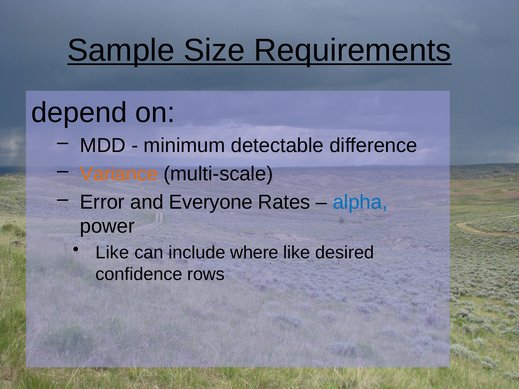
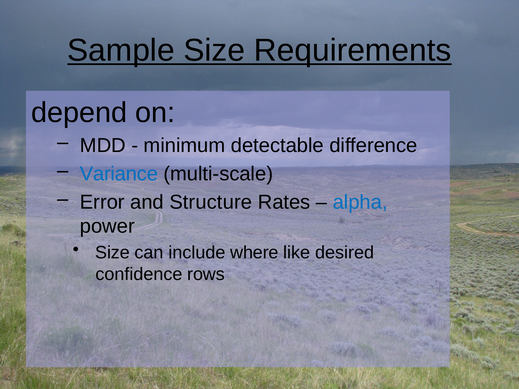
Variance colour: orange -> blue
Everyone: Everyone -> Structure
Like at (112, 253): Like -> Size
